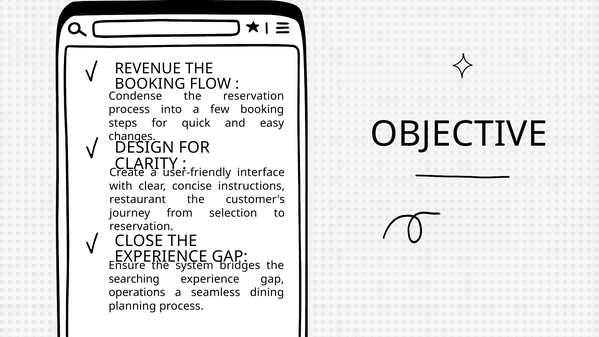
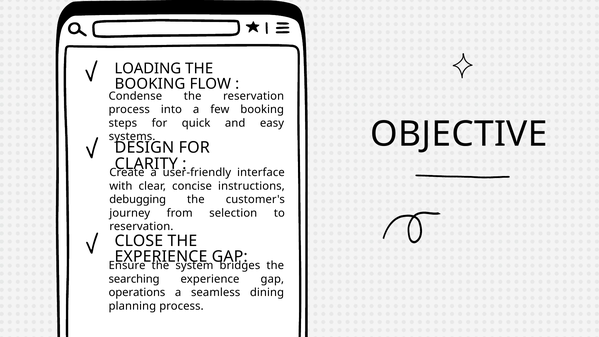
REVENUE: REVENUE -> LOADING
changes: changes -> systems
restaurant: restaurant -> debugging
